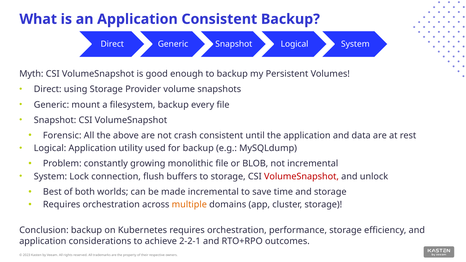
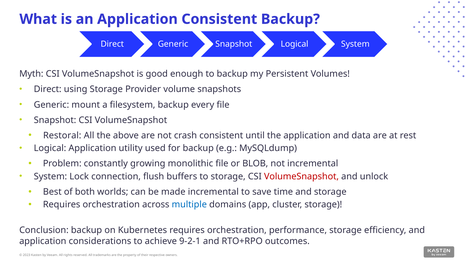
Forensic: Forensic -> Restoral
multiple colour: orange -> blue
2-2-1: 2-2-1 -> 9-2-1
